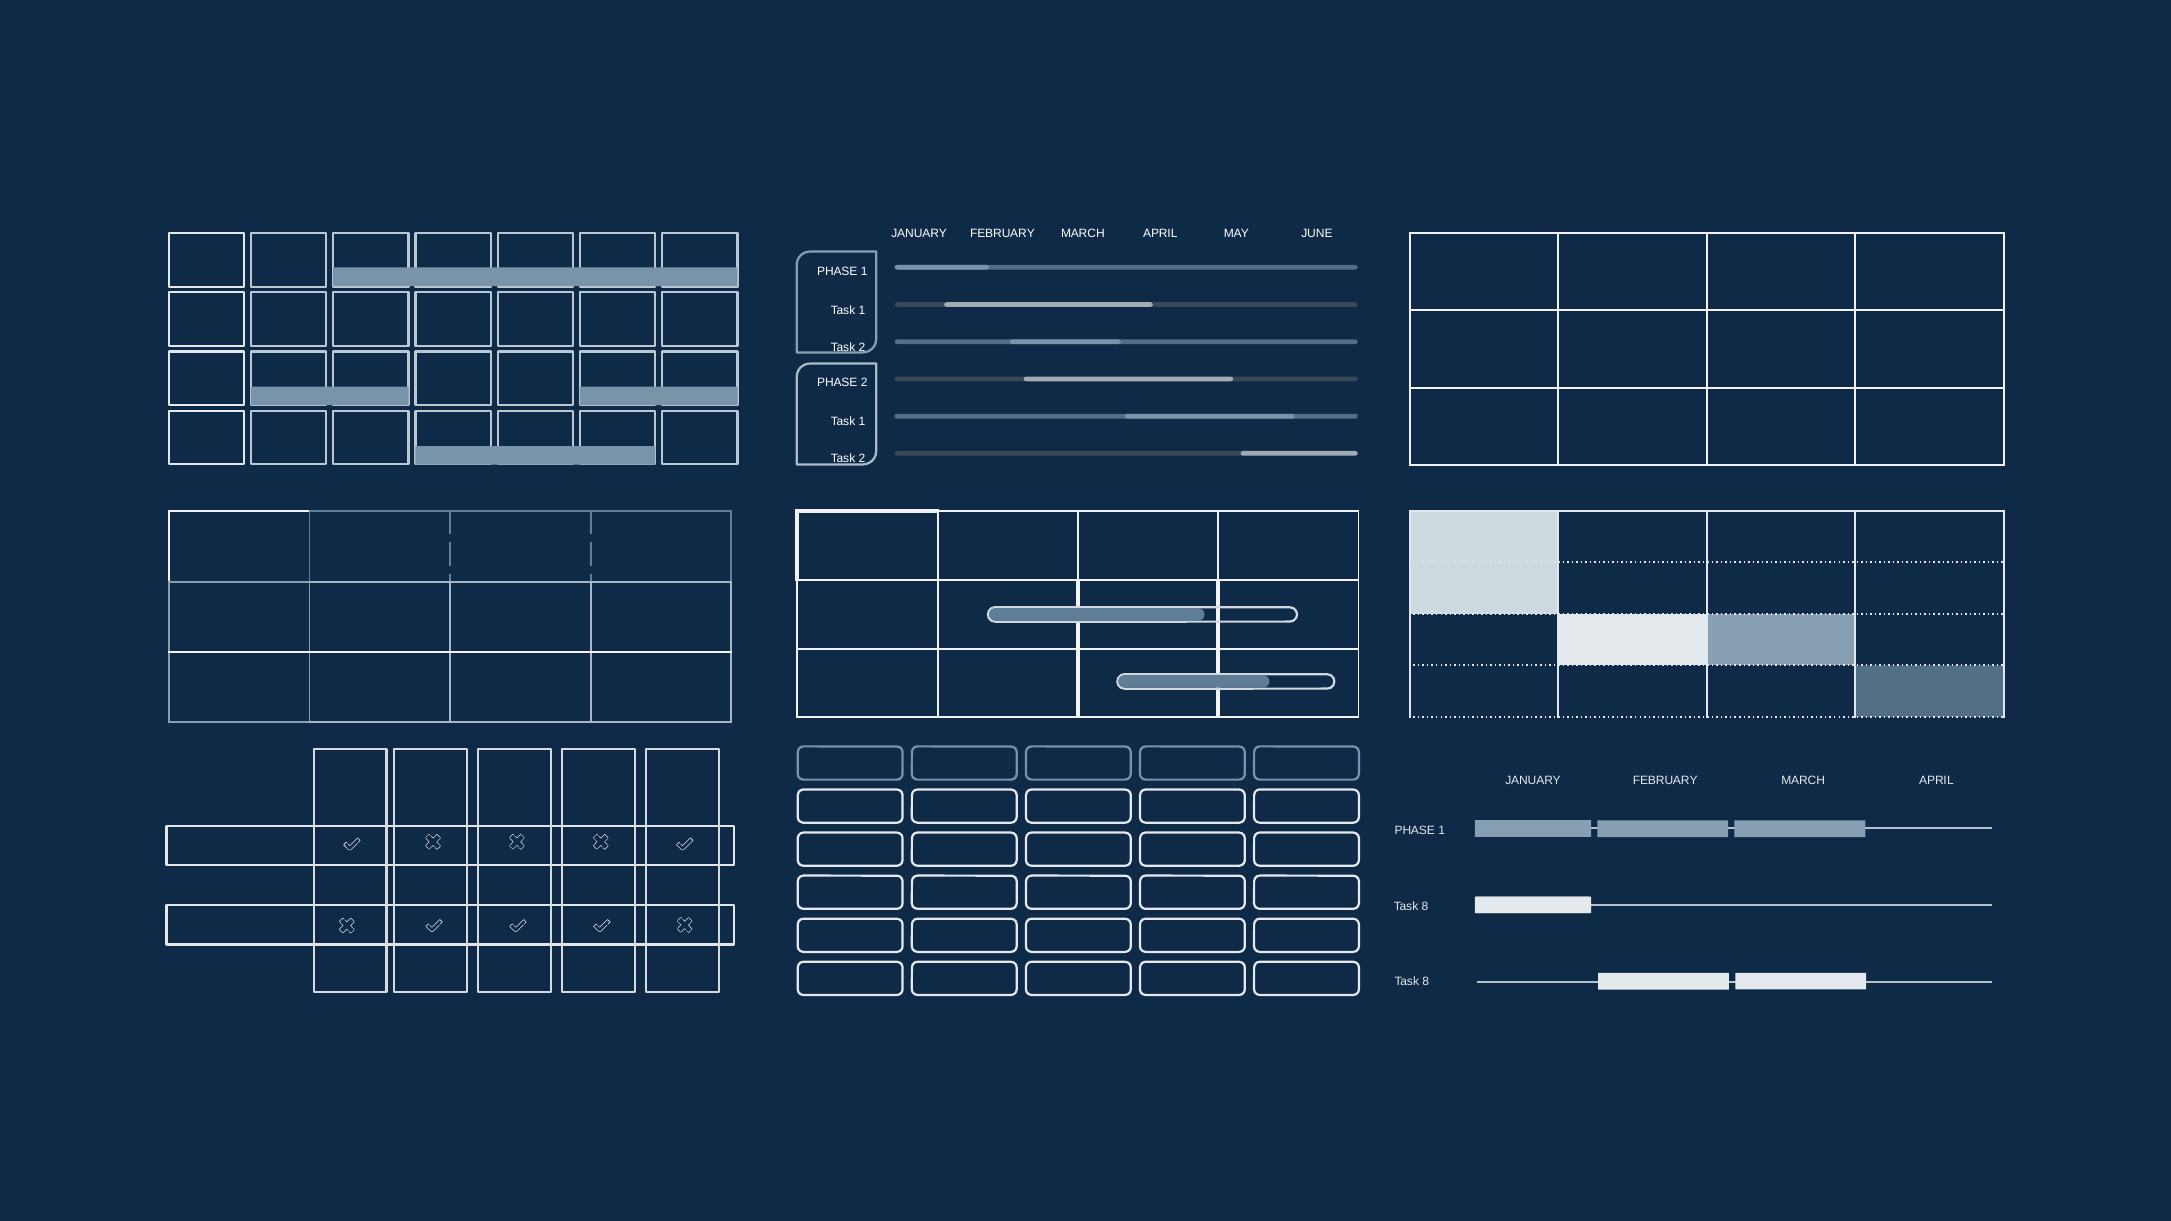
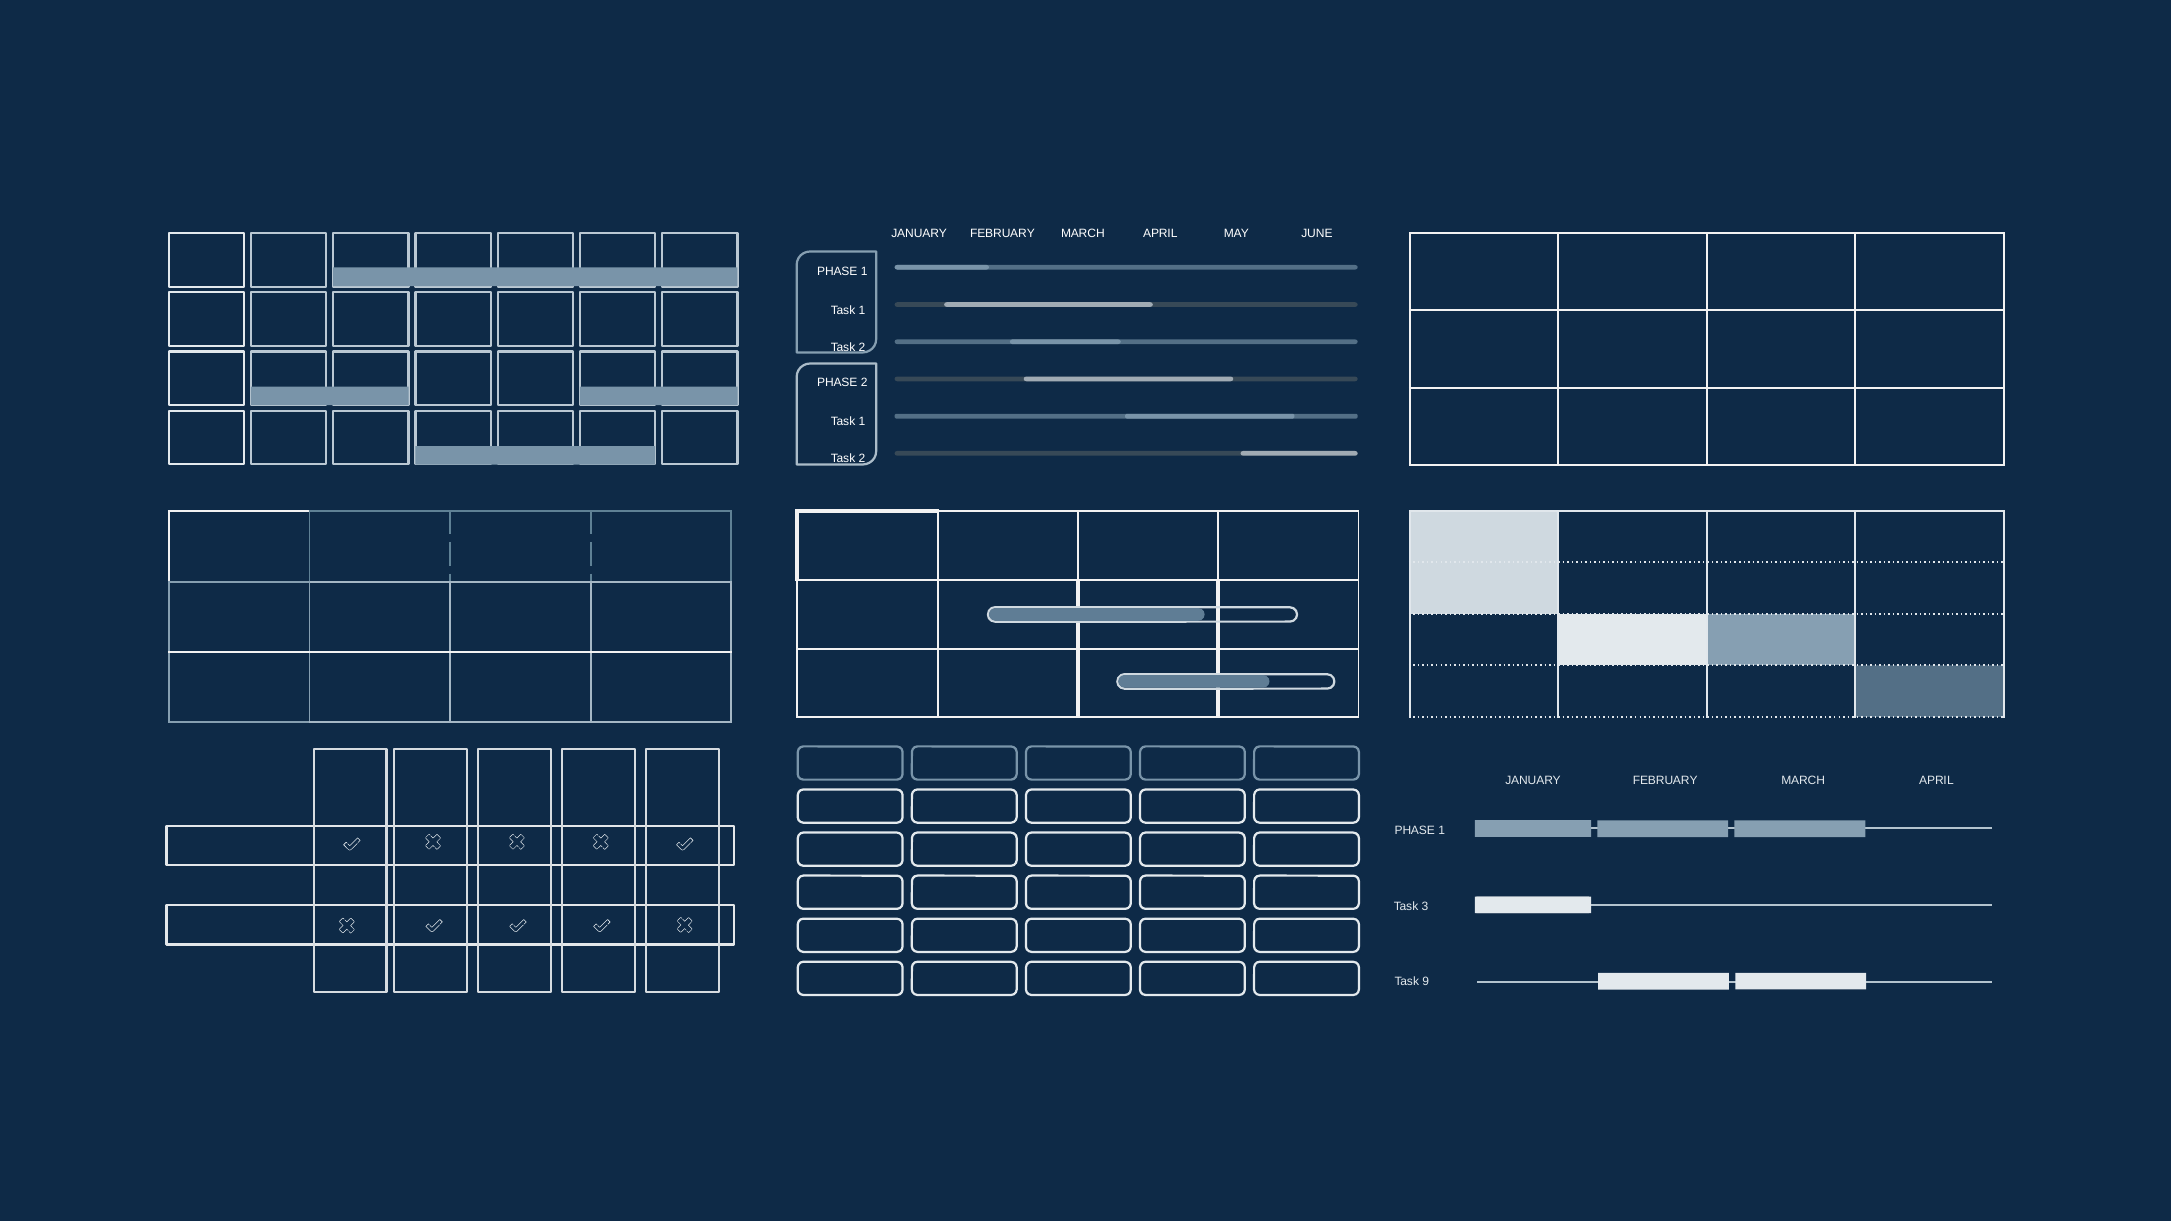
8 at (1425, 907): 8 -> 3
8 at (1426, 982): 8 -> 9
